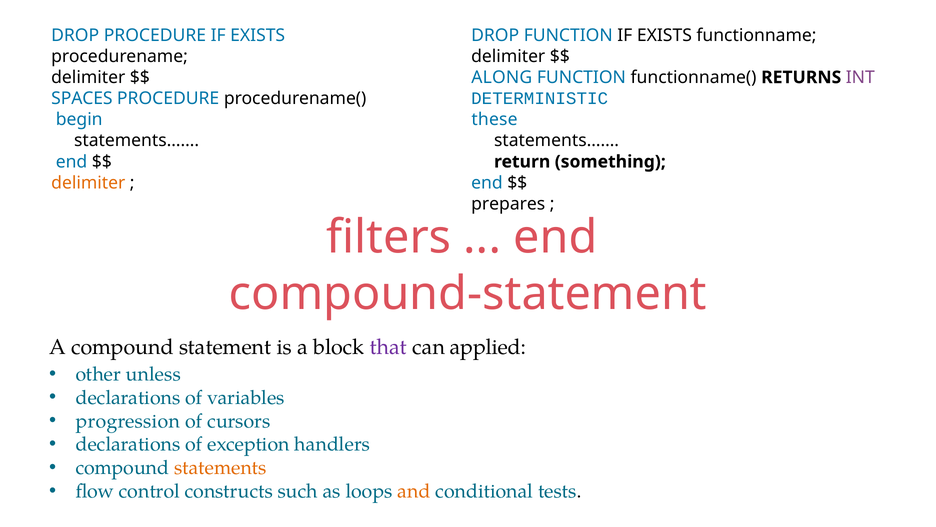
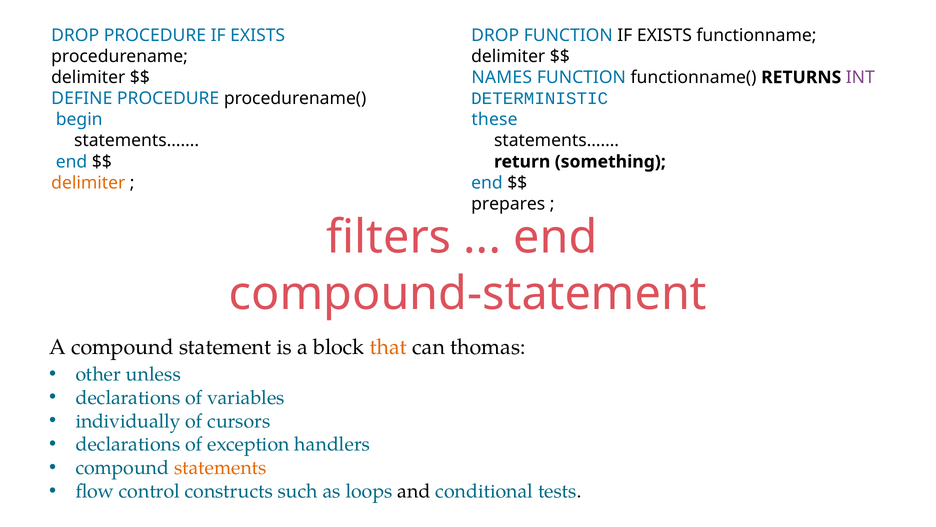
ALONG: ALONG -> NAMES
SPACES: SPACES -> DEFINE
that colour: purple -> orange
applied: applied -> thomas
progression: progression -> individually
and colour: orange -> black
